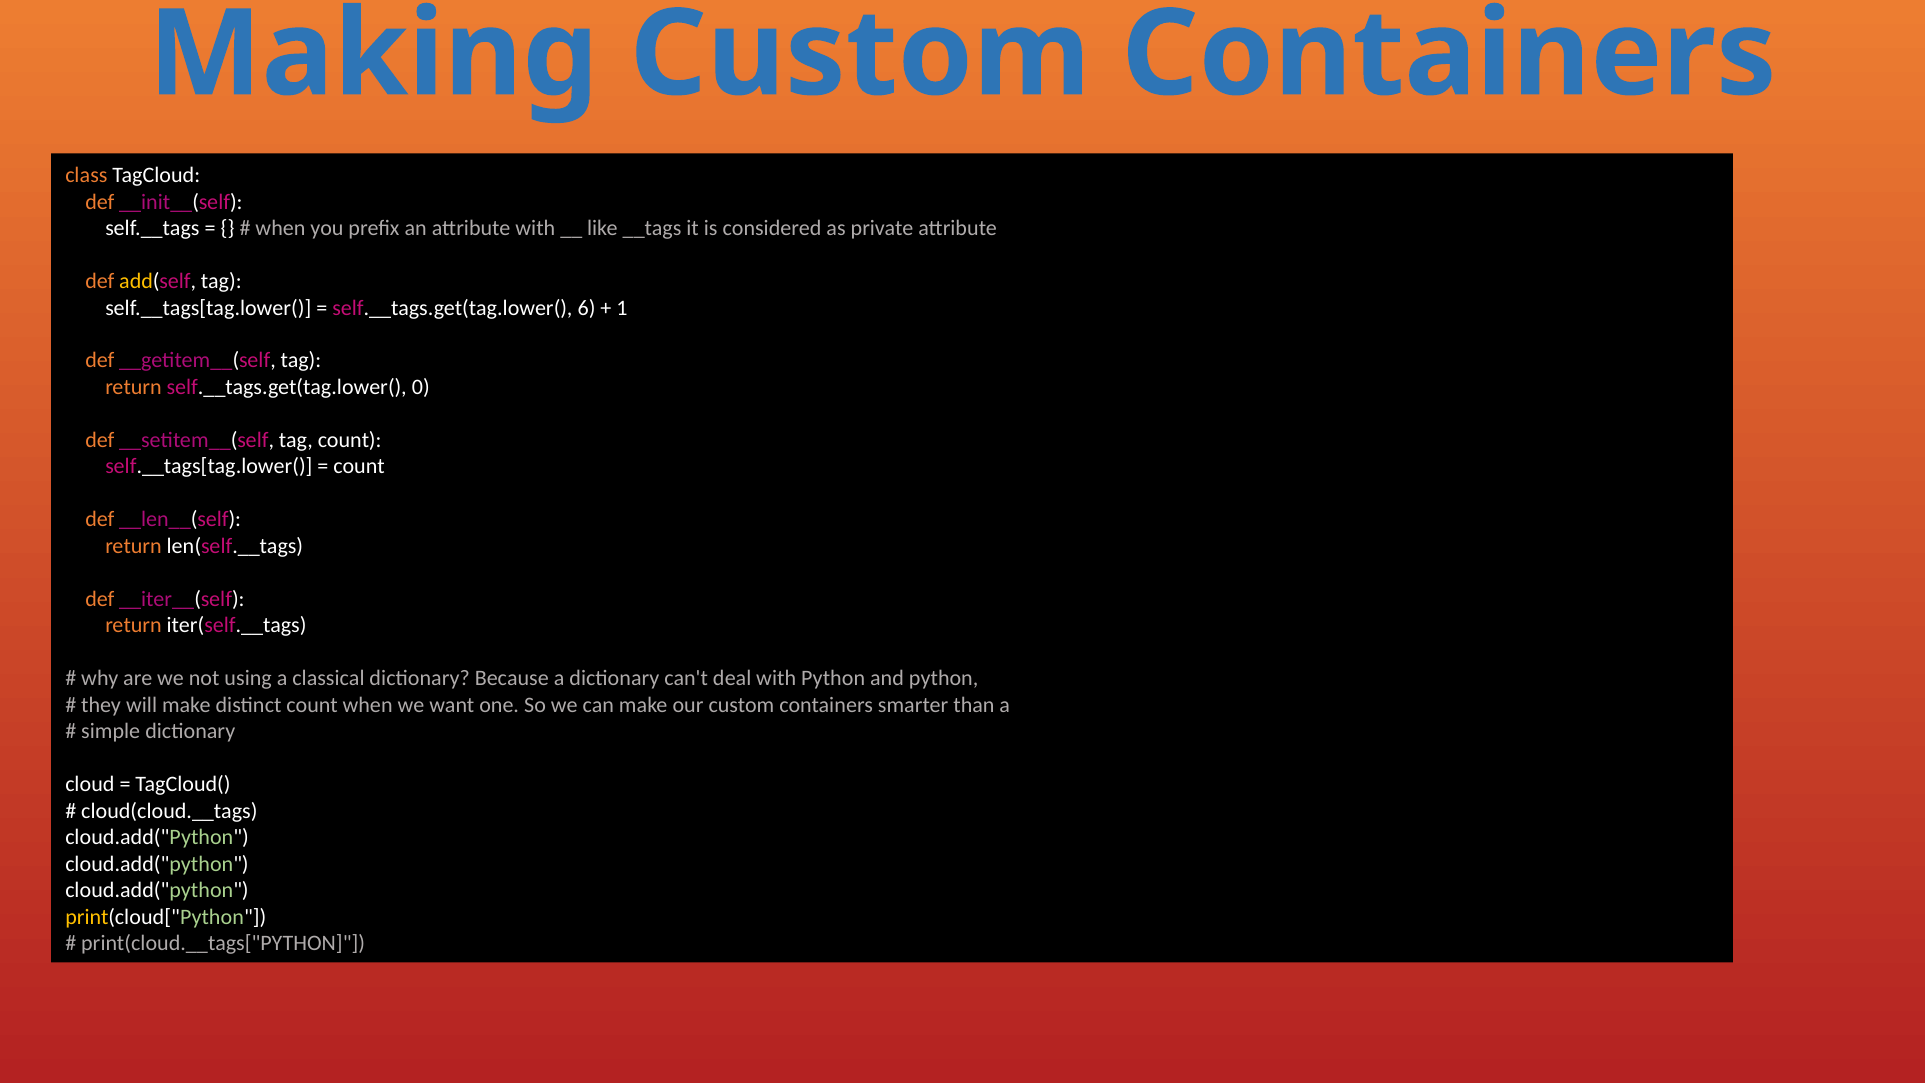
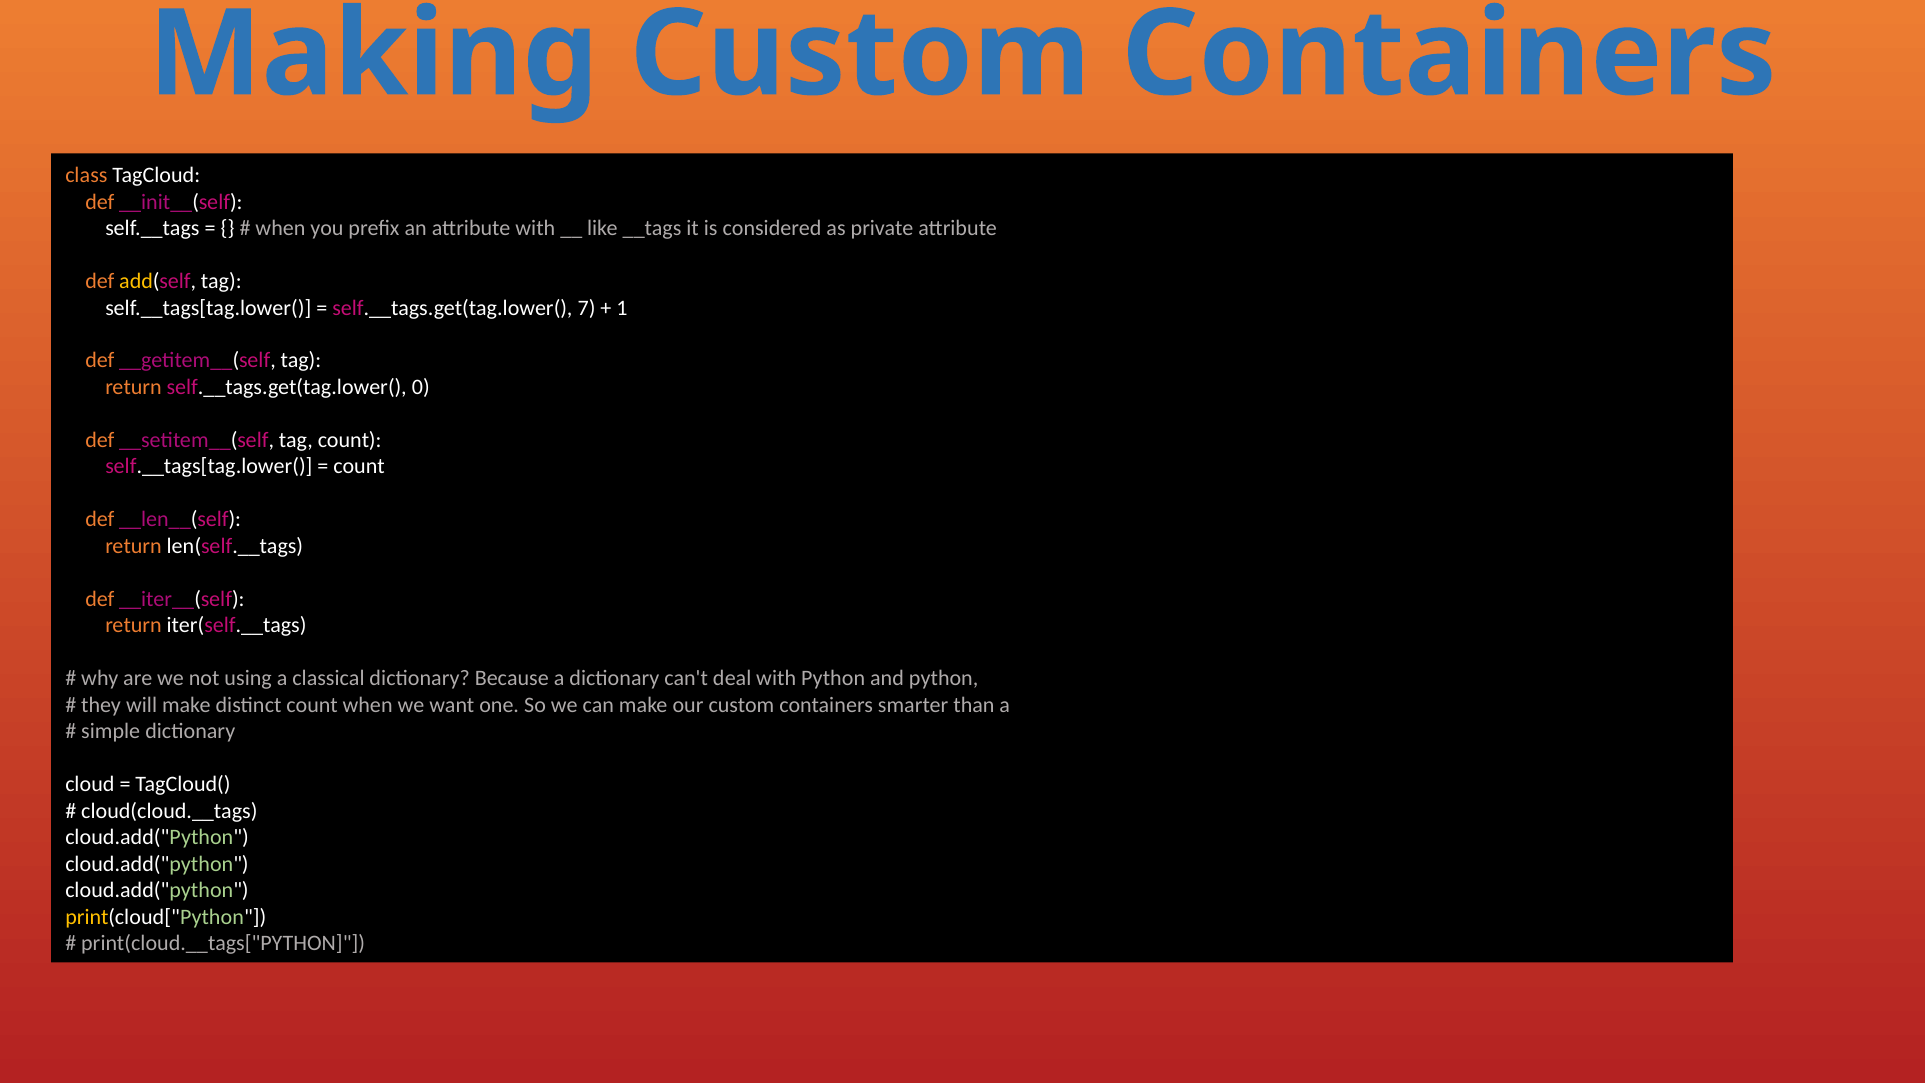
6: 6 -> 7
